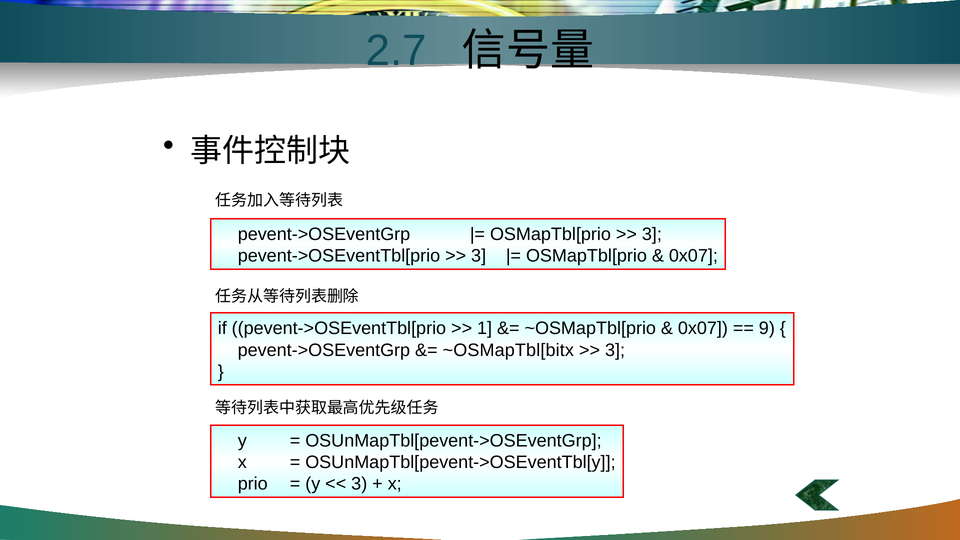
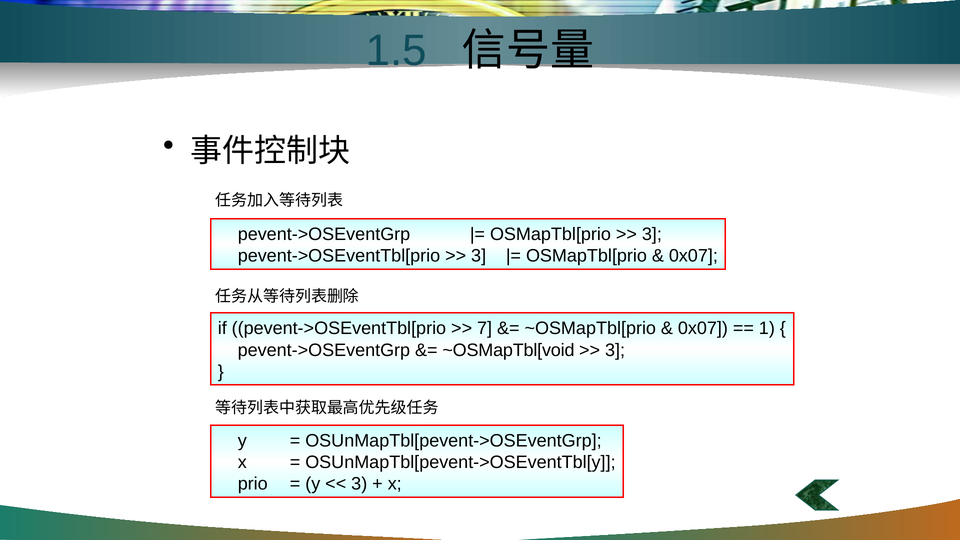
2.7: 2.7 -> 1.5
1: 1 -> 7
9: 9 -> 1
~OSMapTbl[bitx: ~OSMapTbl[bitx -> ~OSMapTbl[void
